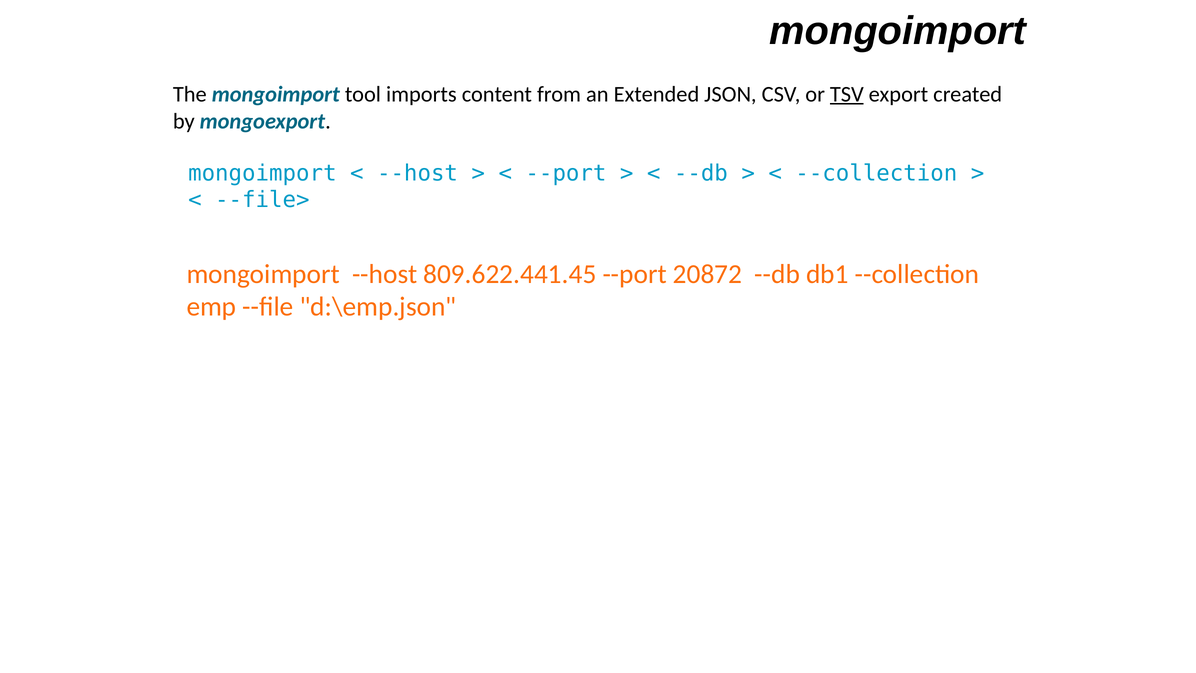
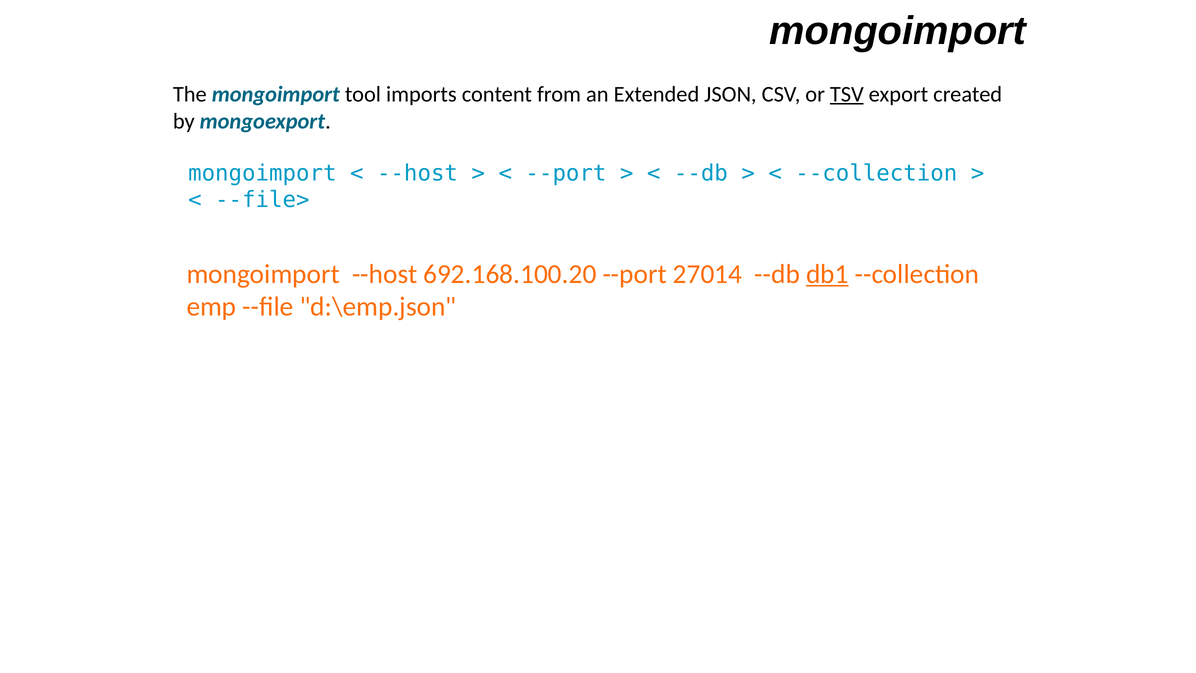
809.622.441.45: 809.622.441.45 -> 692.168.100.20
20872: 20872 -> 27014
db1 underline: none -> present
